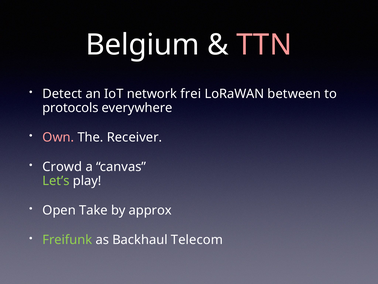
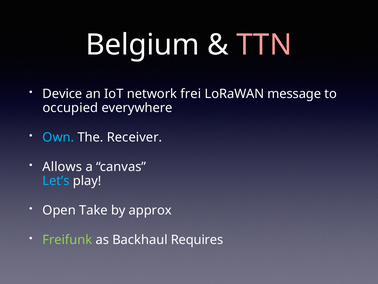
Detect: Detect -> Device
between: between -> message
protocols: protocols -> occupied
Own colour: pink -> light blue
Crowd: Crowd -> Allows
Let’s colour: light green -> light blue
Telecom: Telecom -> Requires
